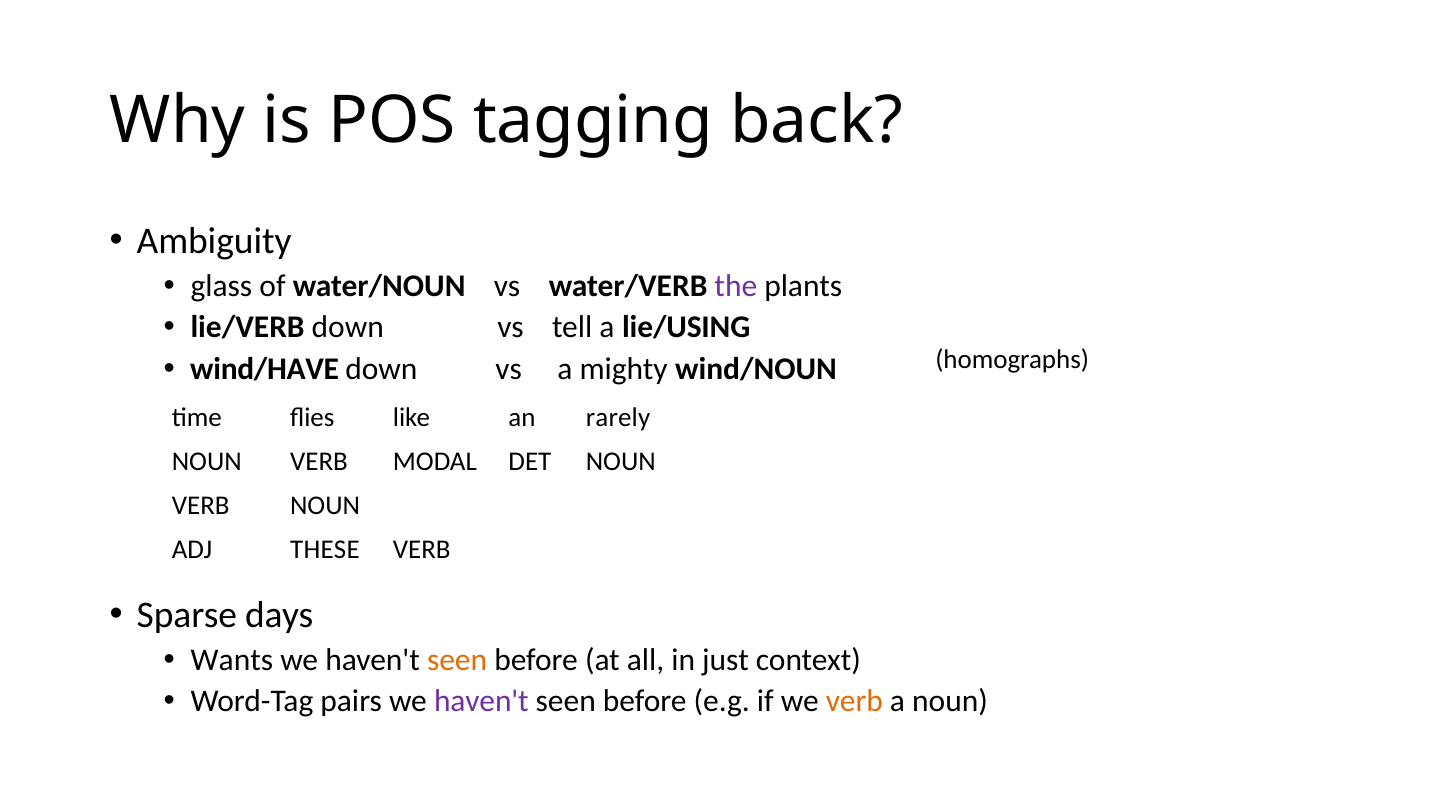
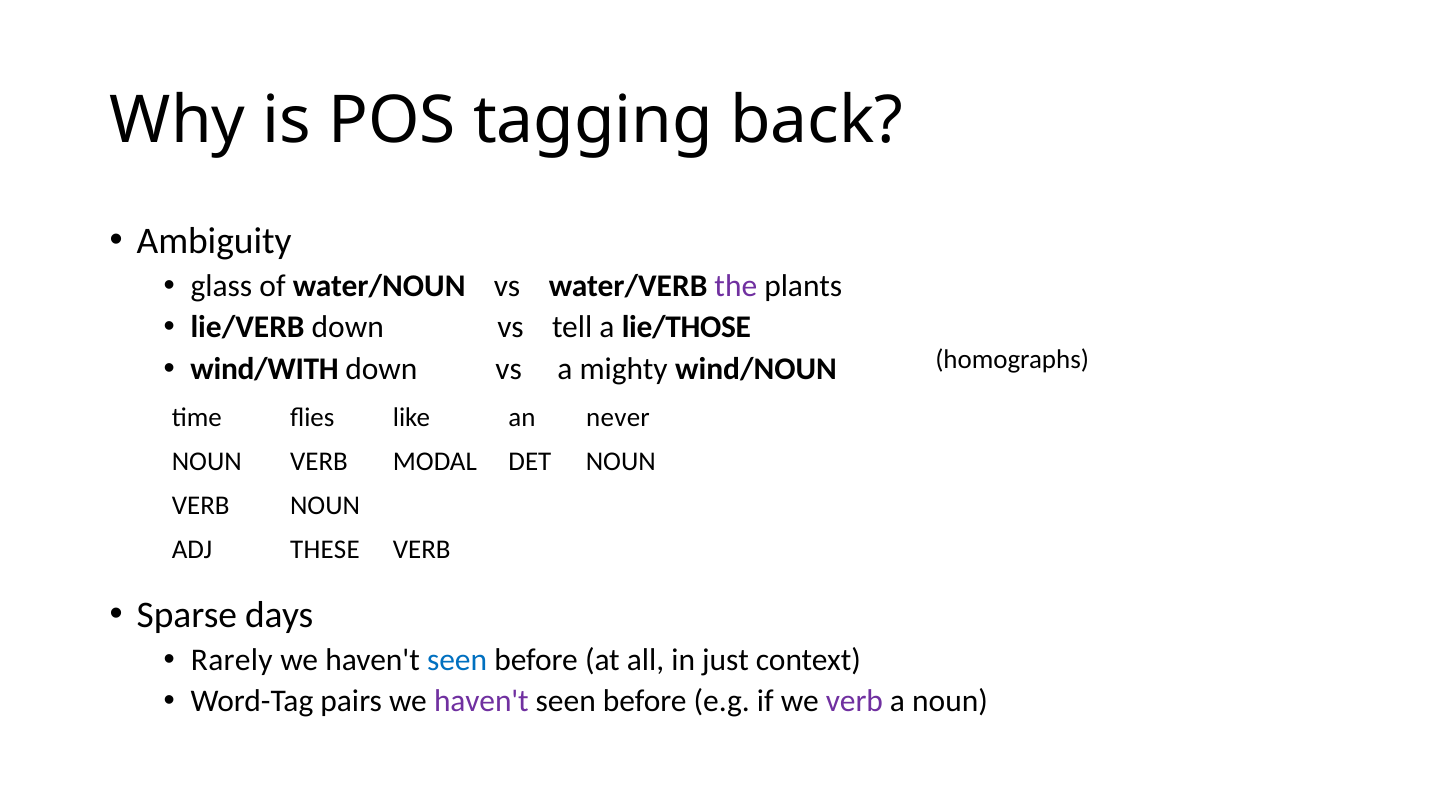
lie/USING: lie/USING -> lie/THOSE
wind/HAVE: wind/HAVE -> wind/WITH
rarely: rarely -> never
Wants: Wants -> Rarely
seen at (457, 659) colour: orange -> blue
verb at (854, 701) colour: orange -> purple
